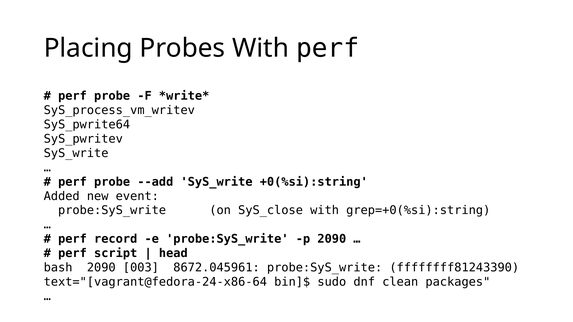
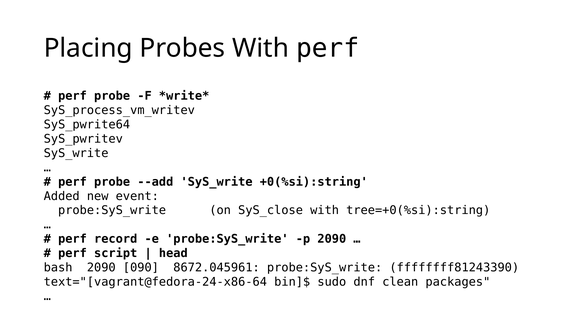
grep=+0(%si):string: grep=+0(%si):string -> tree=+0(%si):string
003: 003 -> 090
